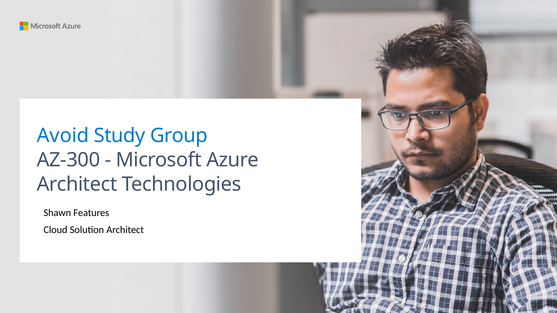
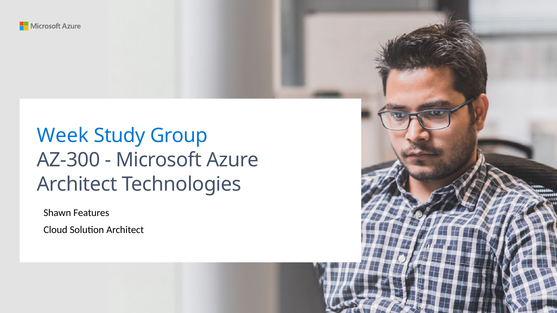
Avoid: Avoid -> Week
